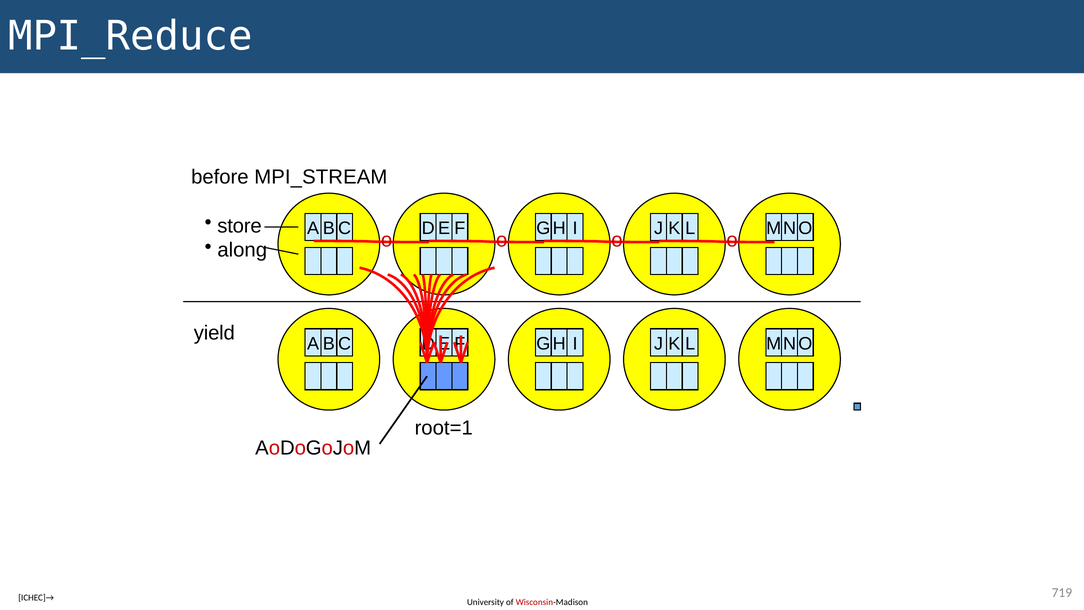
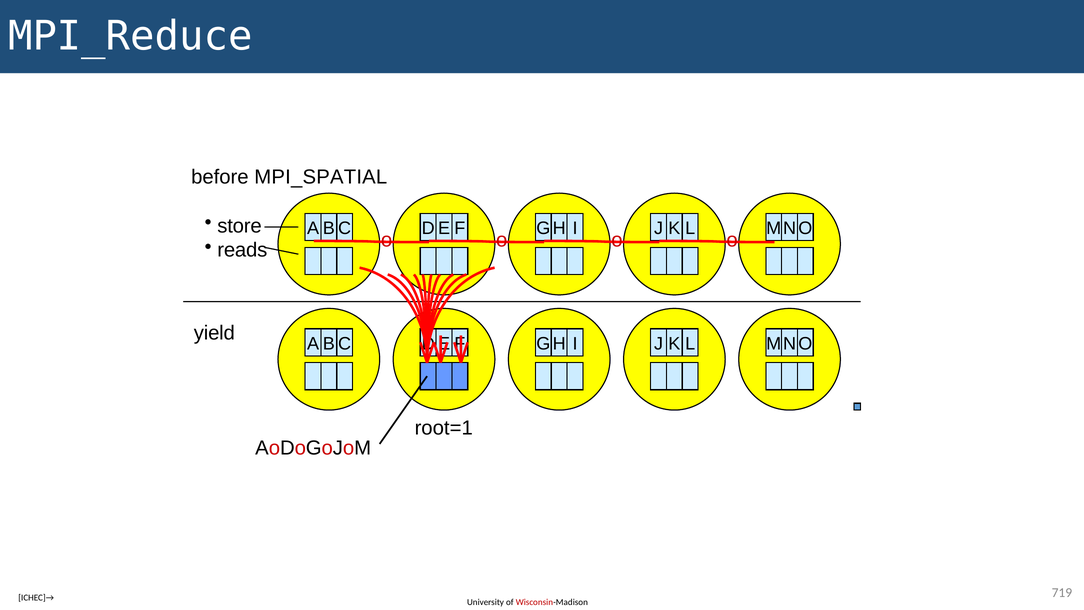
MPI_STREAM: MPI_STREAM -> MPI_SPATIAL
along: along -> reads
